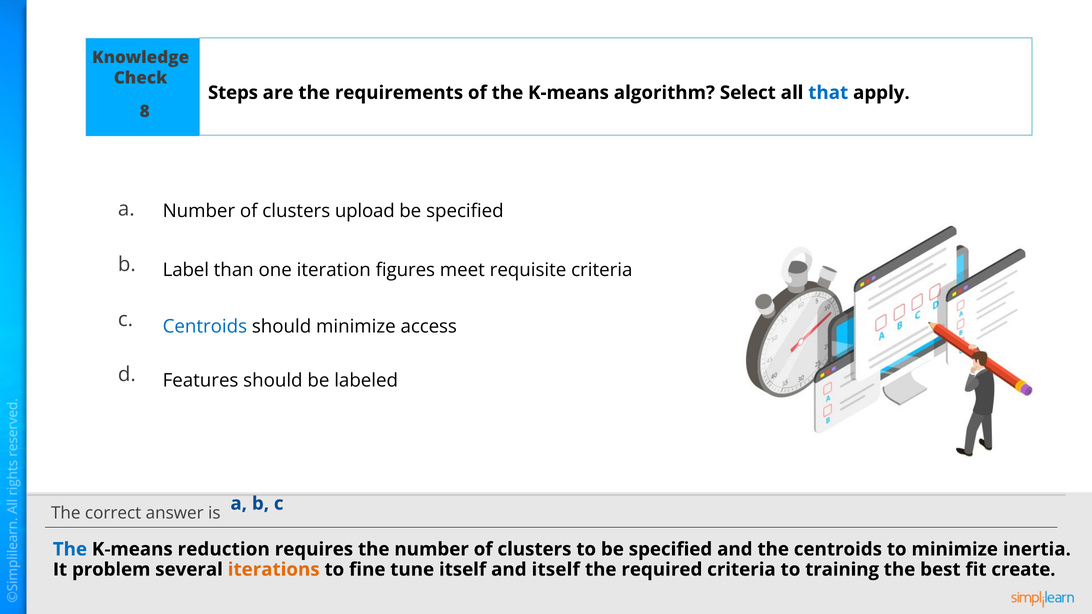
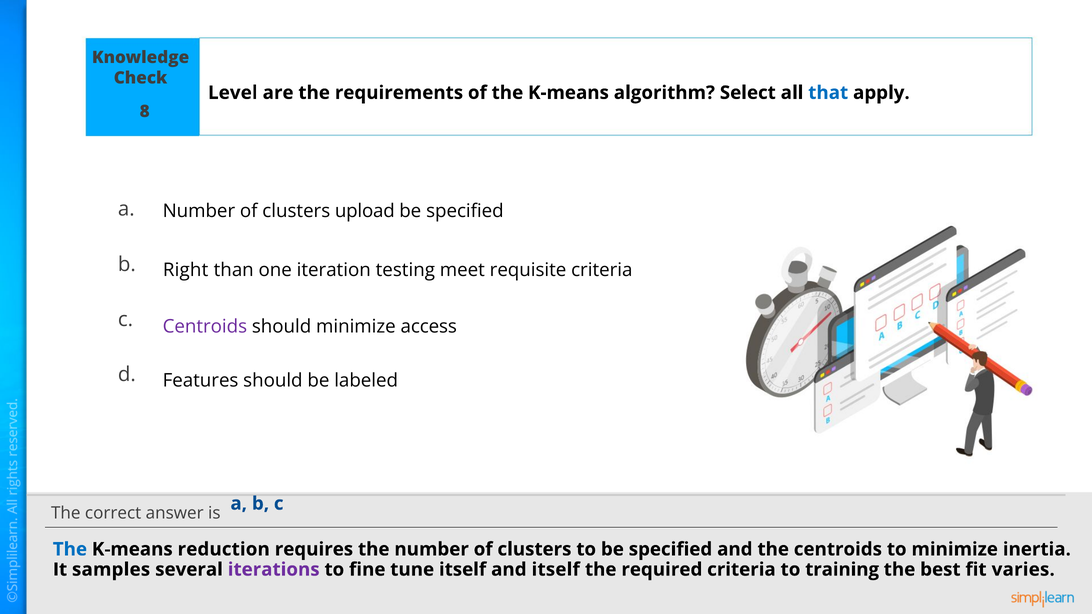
Steps: Steps -> Level
Label: Label -> Right
figures: figures -> testing
Centroids at (205, 326) colour: blue -> purple
problem: problem -> samples
iterations colour: orange -> purple
create: create -> varies
